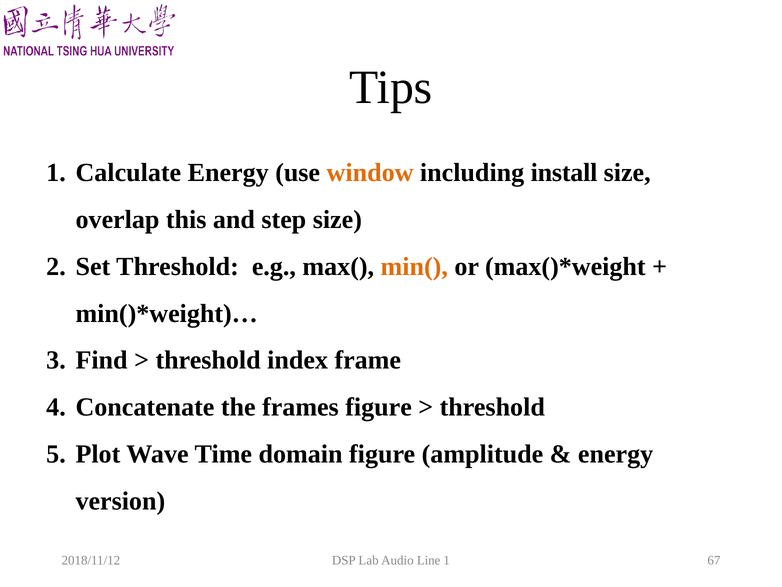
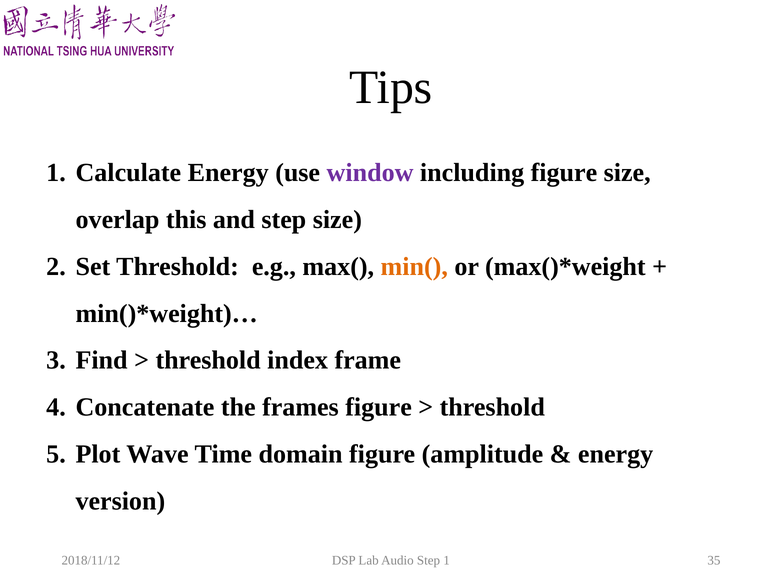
window colour: orange -> purple
including install: install -> figure
Audio Line: Line -> Step
67: 67 -> 35
